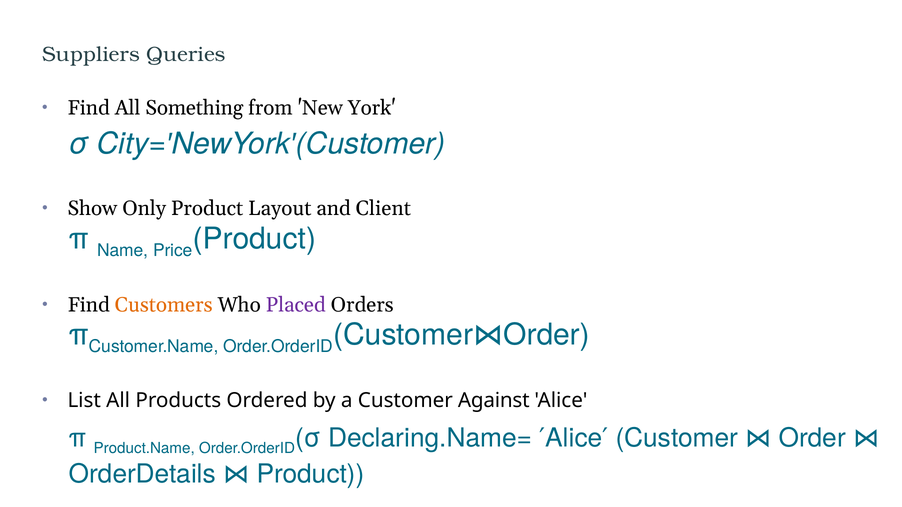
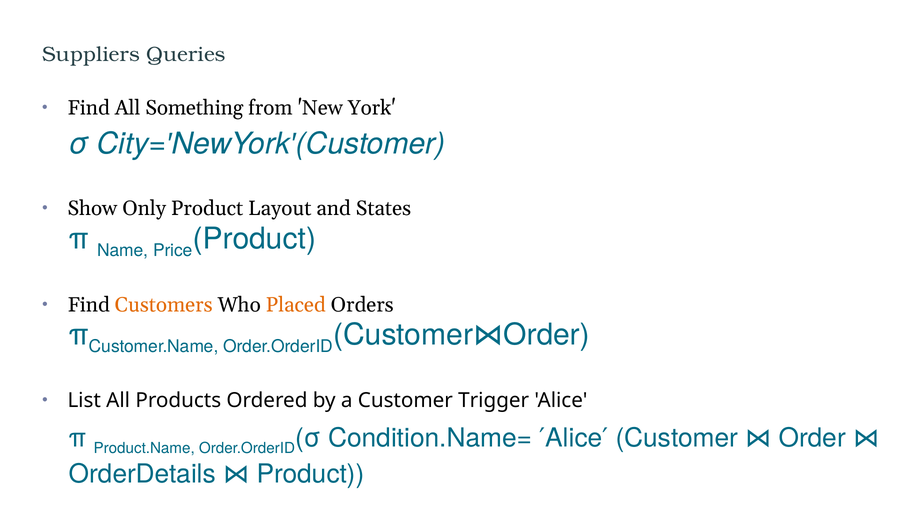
Client: Client -> States
Placed colour: purple -> orange
Against: Against -> Trigger
Declaring.Name=: Declaring.Name= -> Condition.Name=
